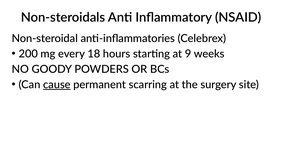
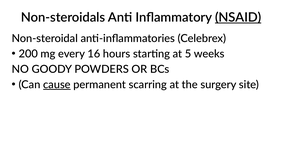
NSAID underline: none -> present
18: 18 -> 16
9: 9 -> 5
